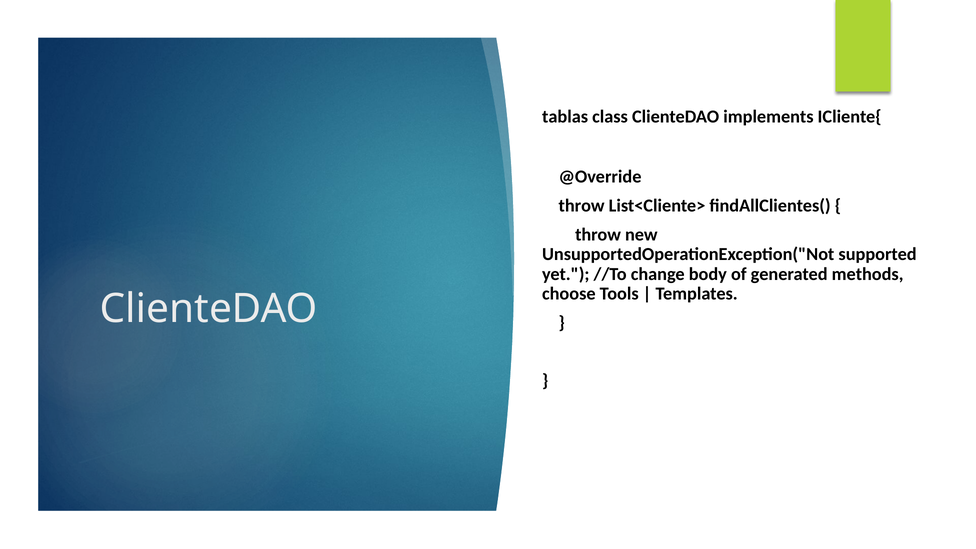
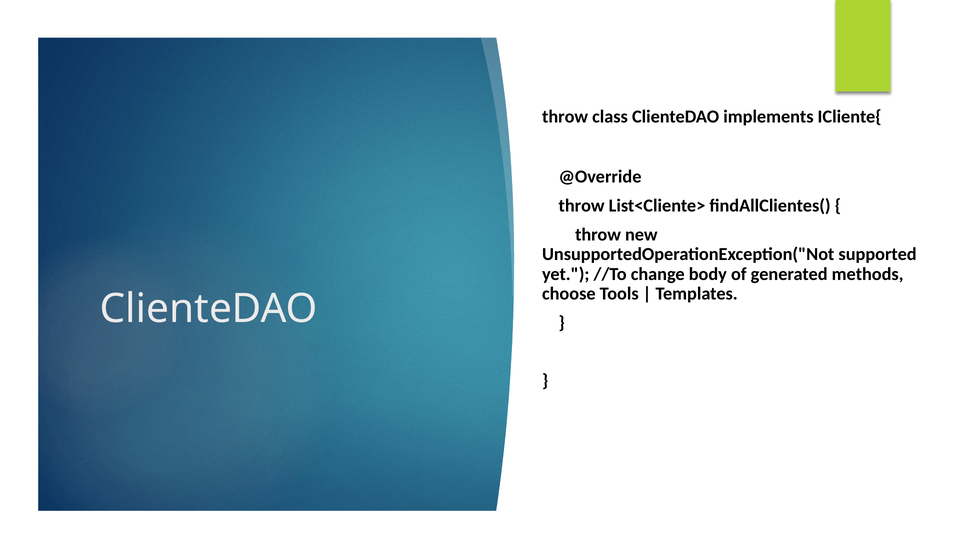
tablas at (565, 117): tablas -> throw
